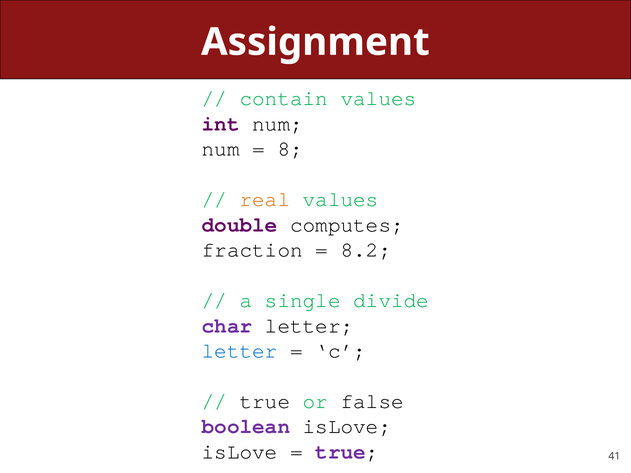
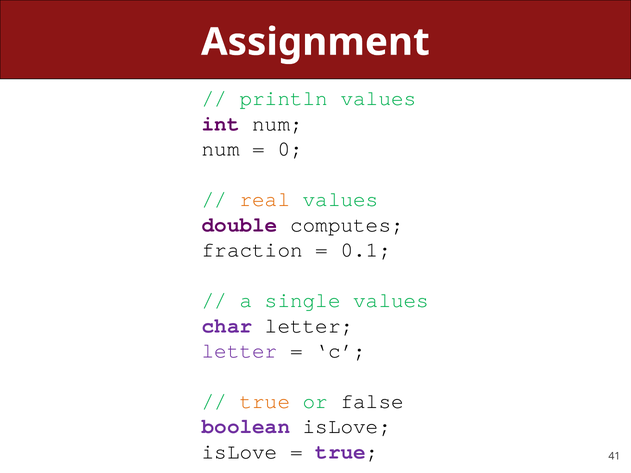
contain: contain -> println
8: 8 -> 0
8.2: 8.2 -> 0.1
single divide: divide -> values
letter at (240, 351) colour: blue -> purple
true at (265, 401) colour: black -> orange
